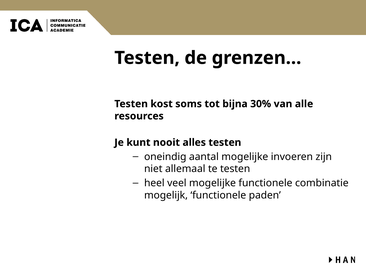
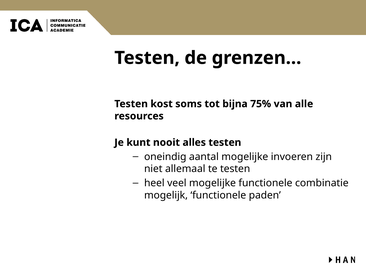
30%: 30% -> 75%
